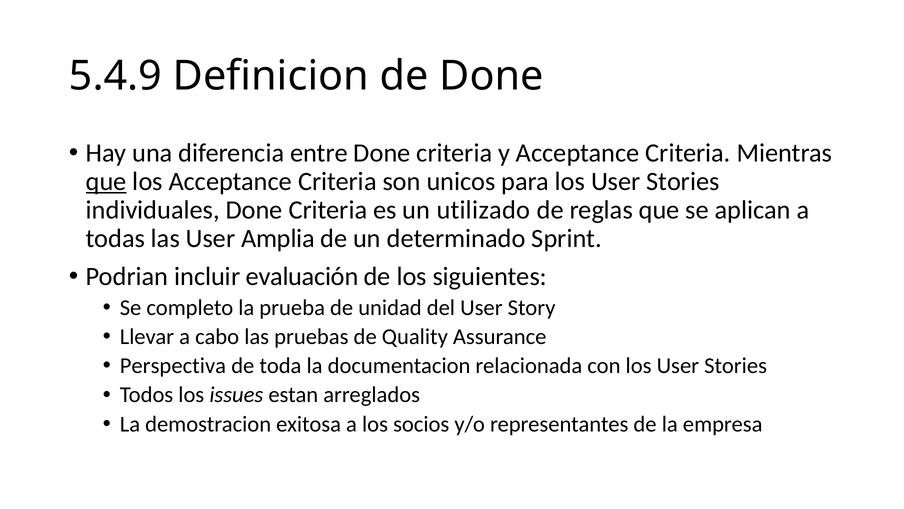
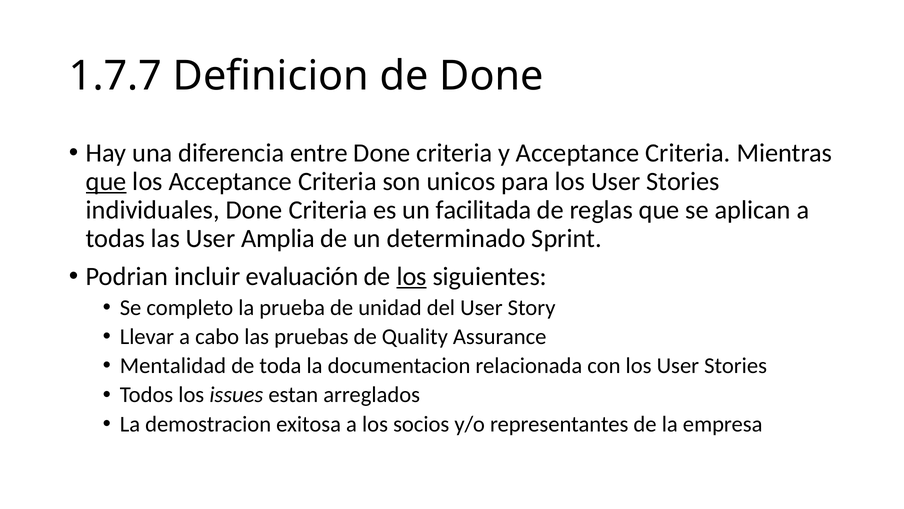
5.4.9: 5.4.9 -> 1.7.7
utilizado: utilizado -> facilitada
los at (412, 276) underline: none -> present
Perspectiva: Perspectiva -> Mentalidad
